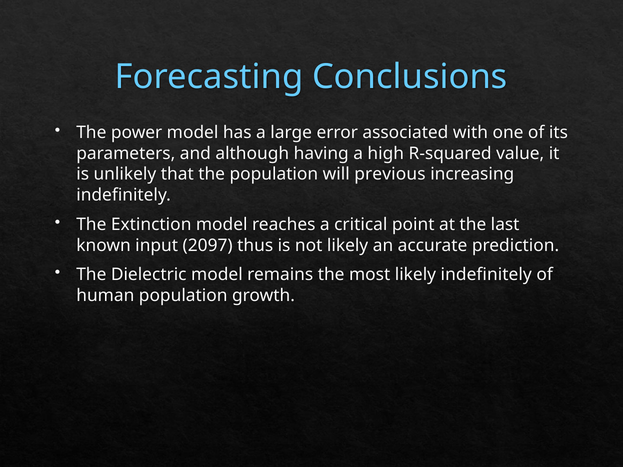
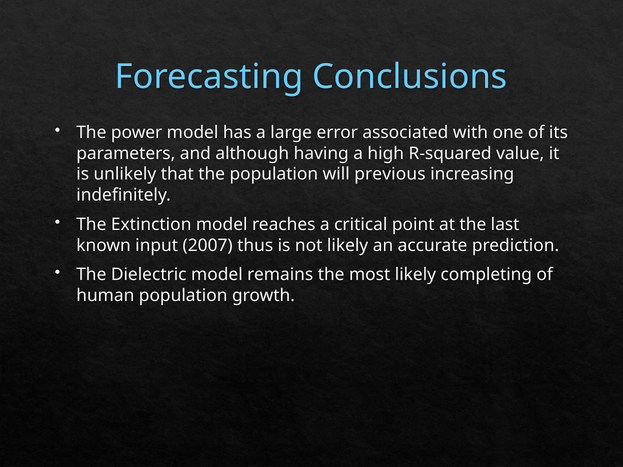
2097: 2097 -> 2007
likely indefinitely: indefinitely -> completing
